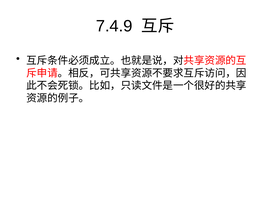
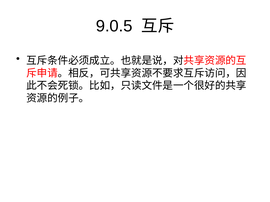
7.4.9: 7.4.9 -> 9.0.5
